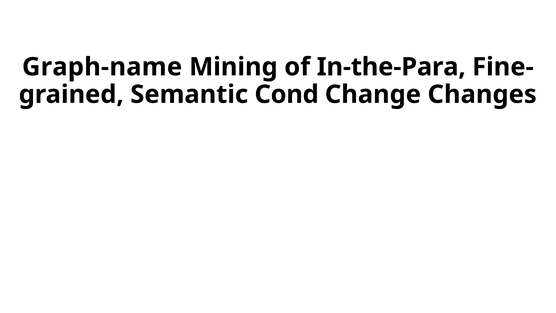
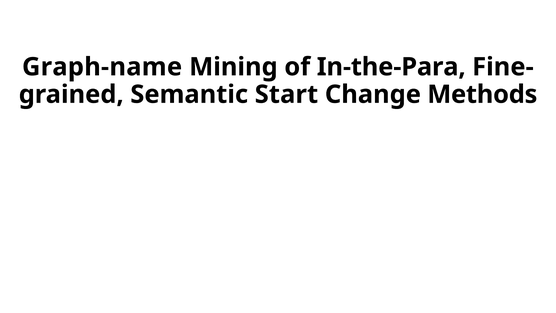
Cond: Cond -> Start
Changes: Changes -> Methods
